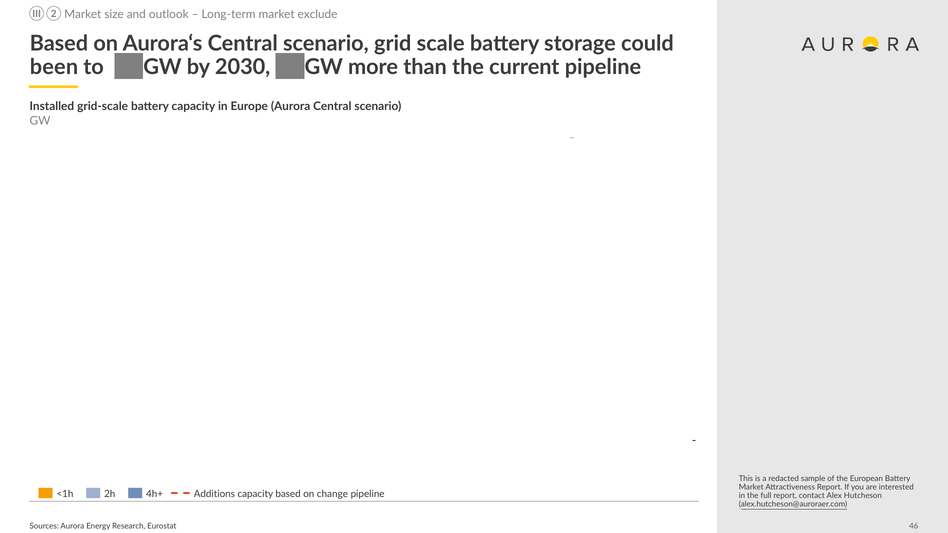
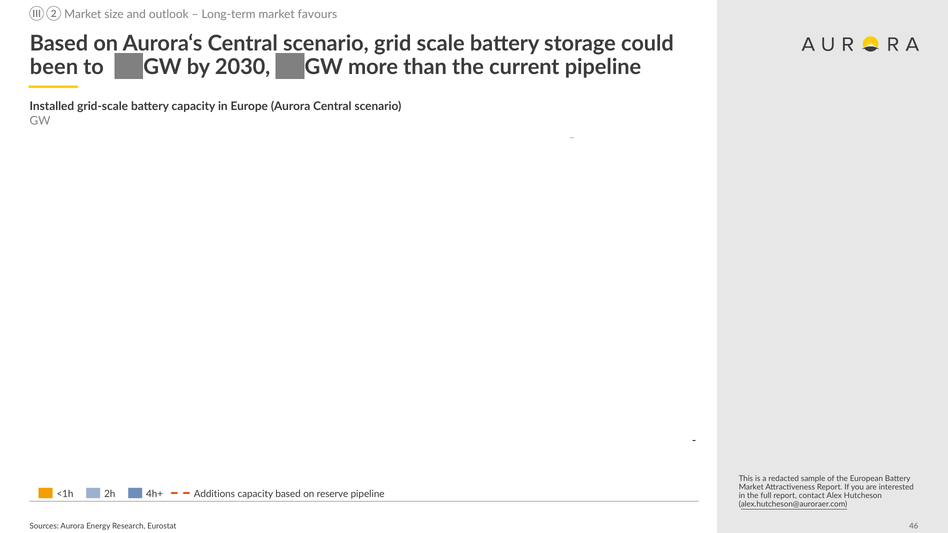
exclude: exclude -> favours
change: change -> reserve
